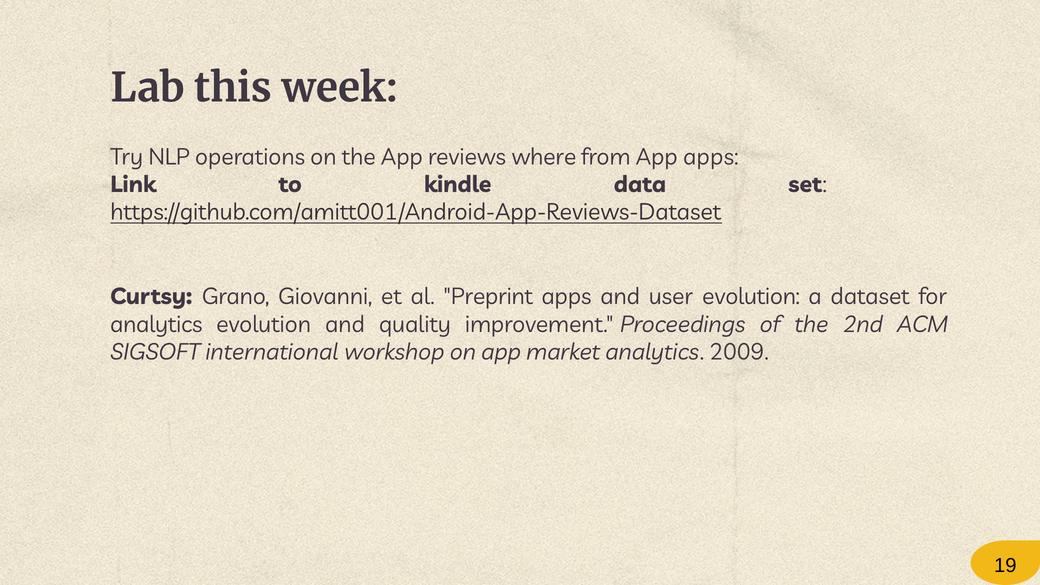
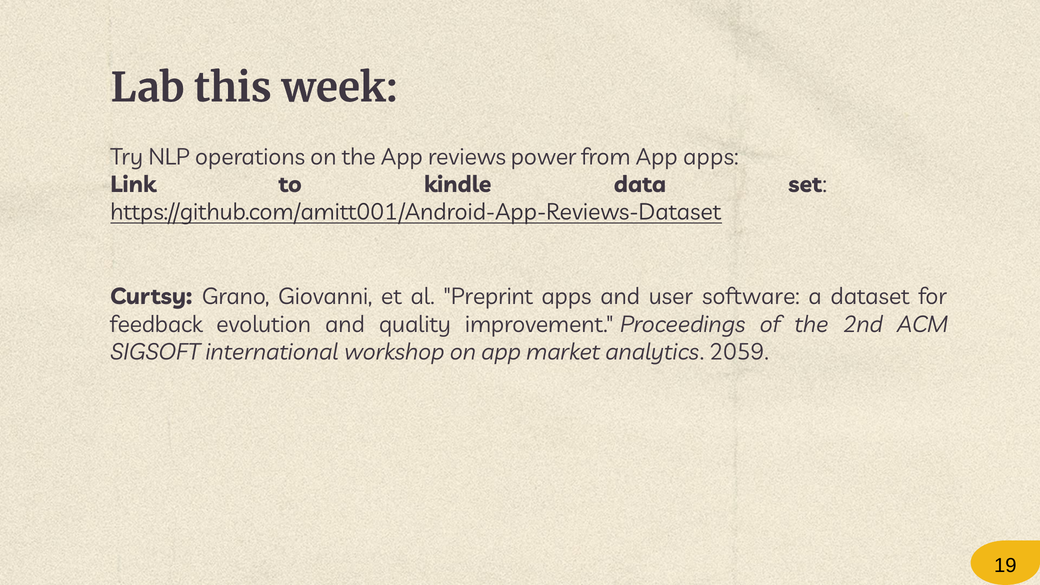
where: where -> power
user evolution: evolution -> software
analytics at (156, 324): analytics -> feedback
2009: 2009 -> 2059
